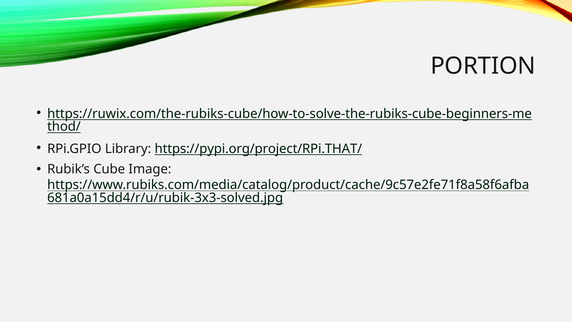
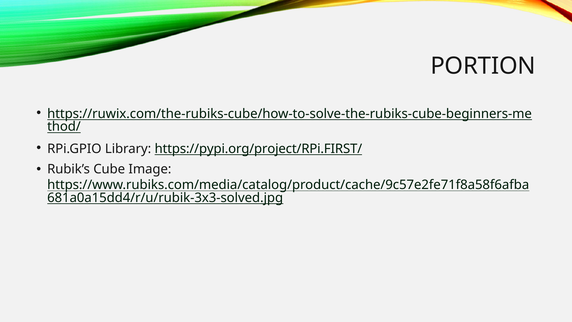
https://pypi.org/project/RPi.THAT/: https://pypi.org/project/RPi.THAT/ -> https://pypi.org/project/RPi.FIRST/
